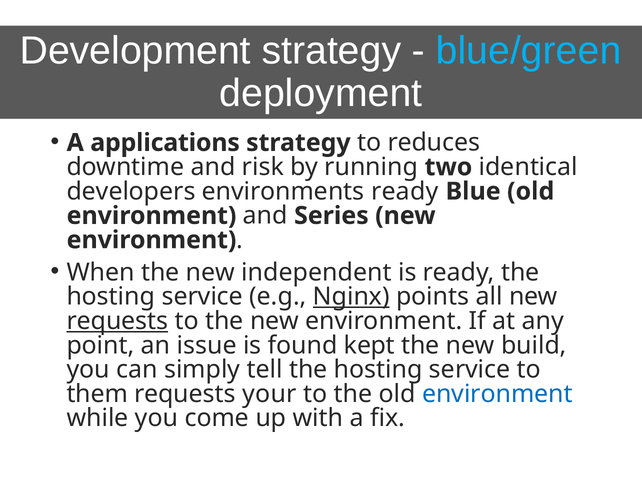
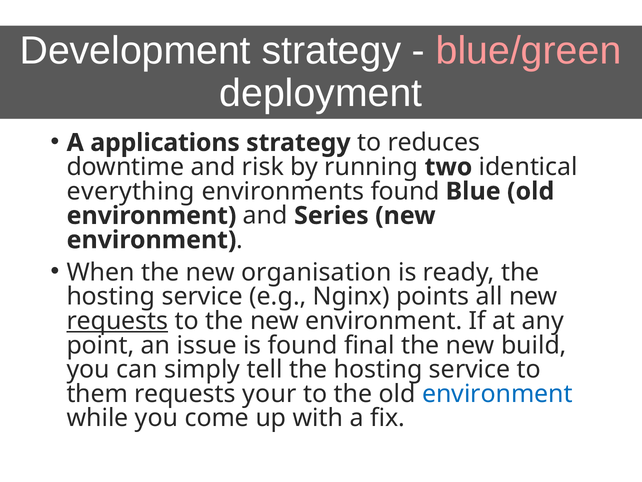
blue/green colour: light blue -> pink
developers: developers -> everything
environments ready: ready -> found
independent: independent -> organisation
Nginx underline: present -> none
kept: kept -> final
